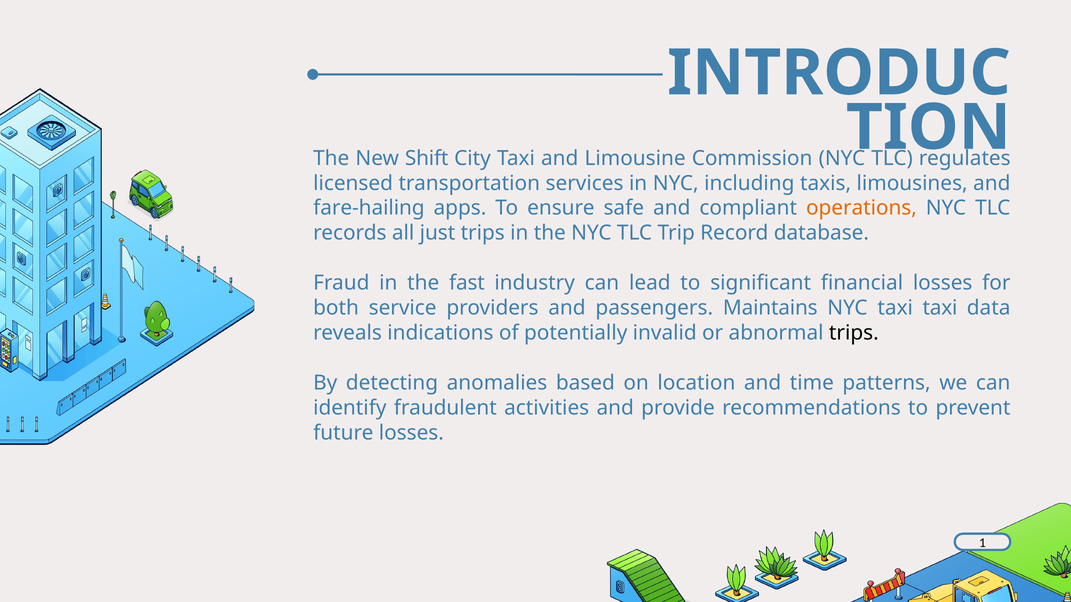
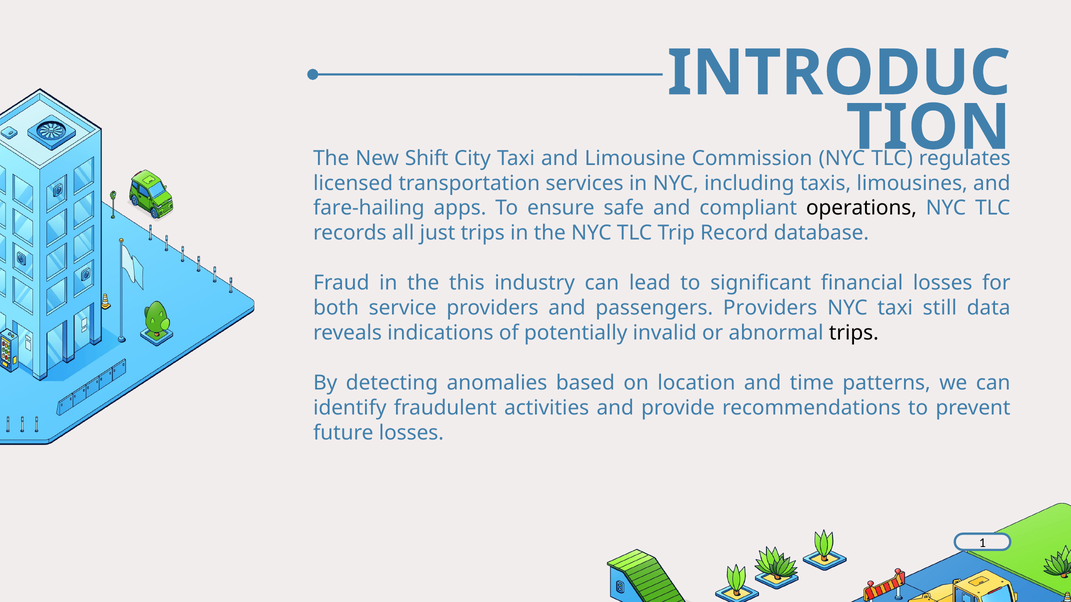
operations colour: orange -> black
fast: fast -> this
passengers Maintains: Maintains -> Providers
taxi taxi: taxi -> still
